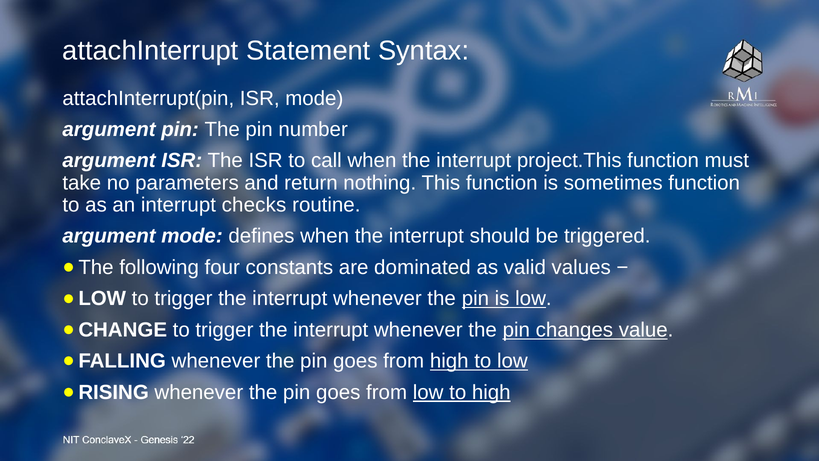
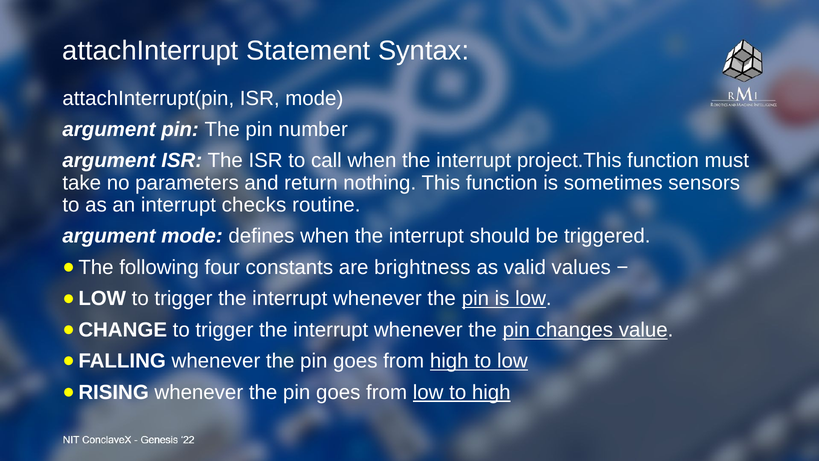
sometimes function: function -> sensors
dominated: dominated -> brightness
